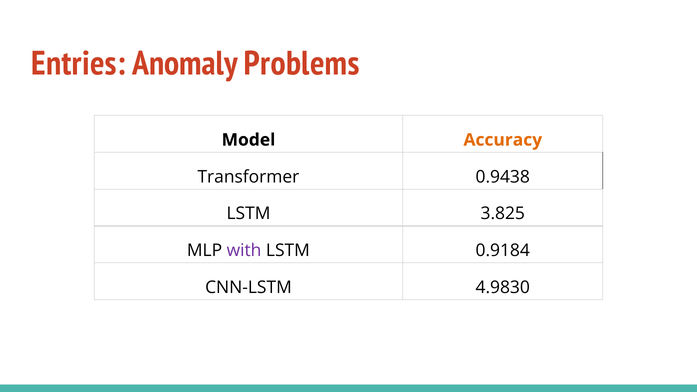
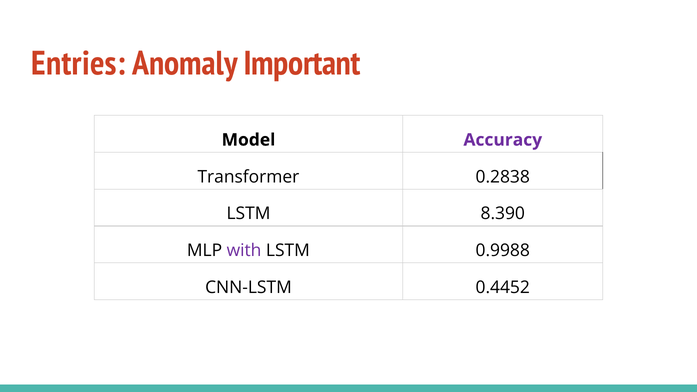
Problems: Problems -> Important
Accuracy colour: orange -> purple
0.9438: 0.9438 -> 0.2838
3.825: 3.825 -> 8.390
0.9184: 0.9184 -> 0.9988
4.9830: 4.9830 -> 0.4452
